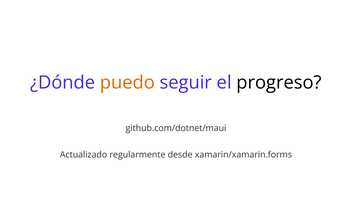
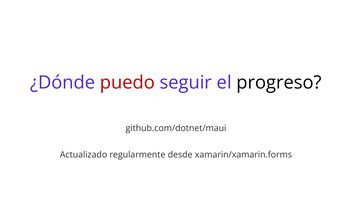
puedo colour: orange -> red
